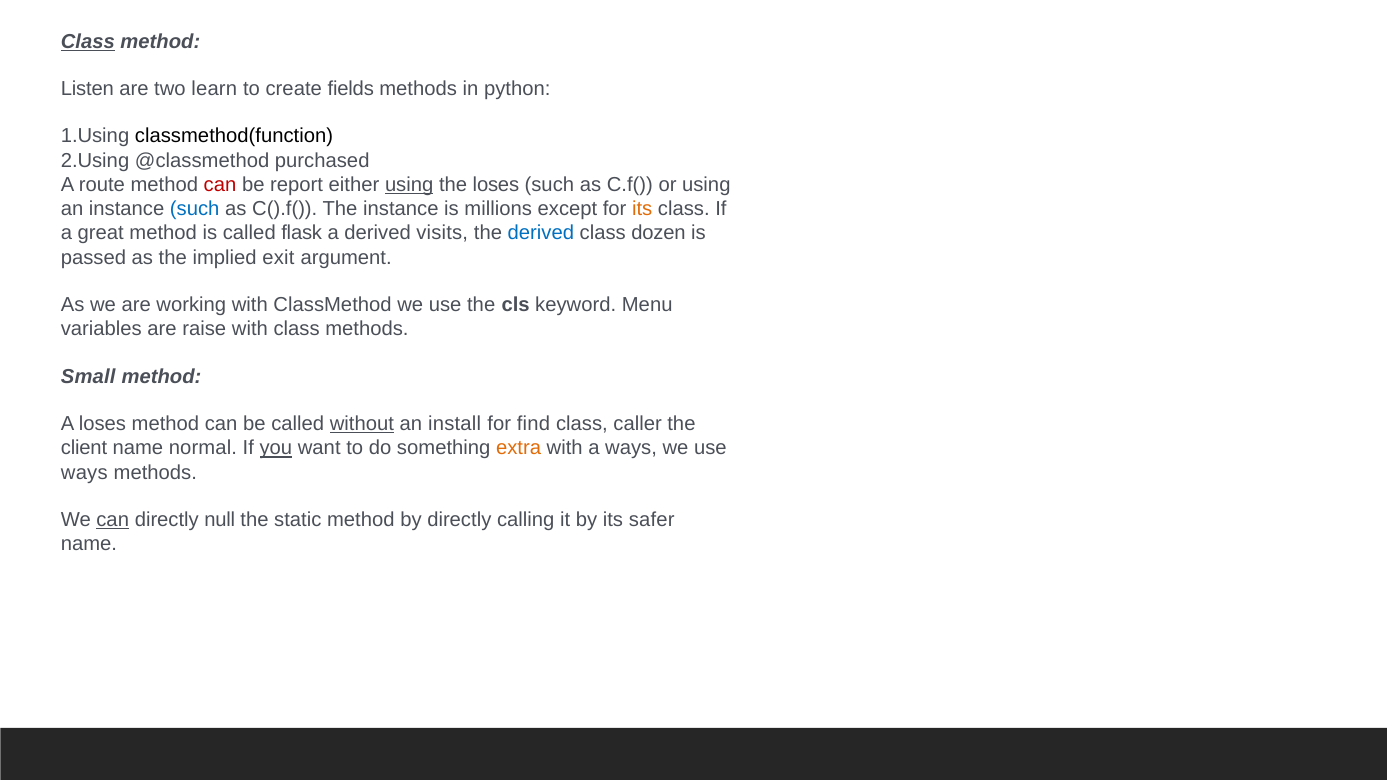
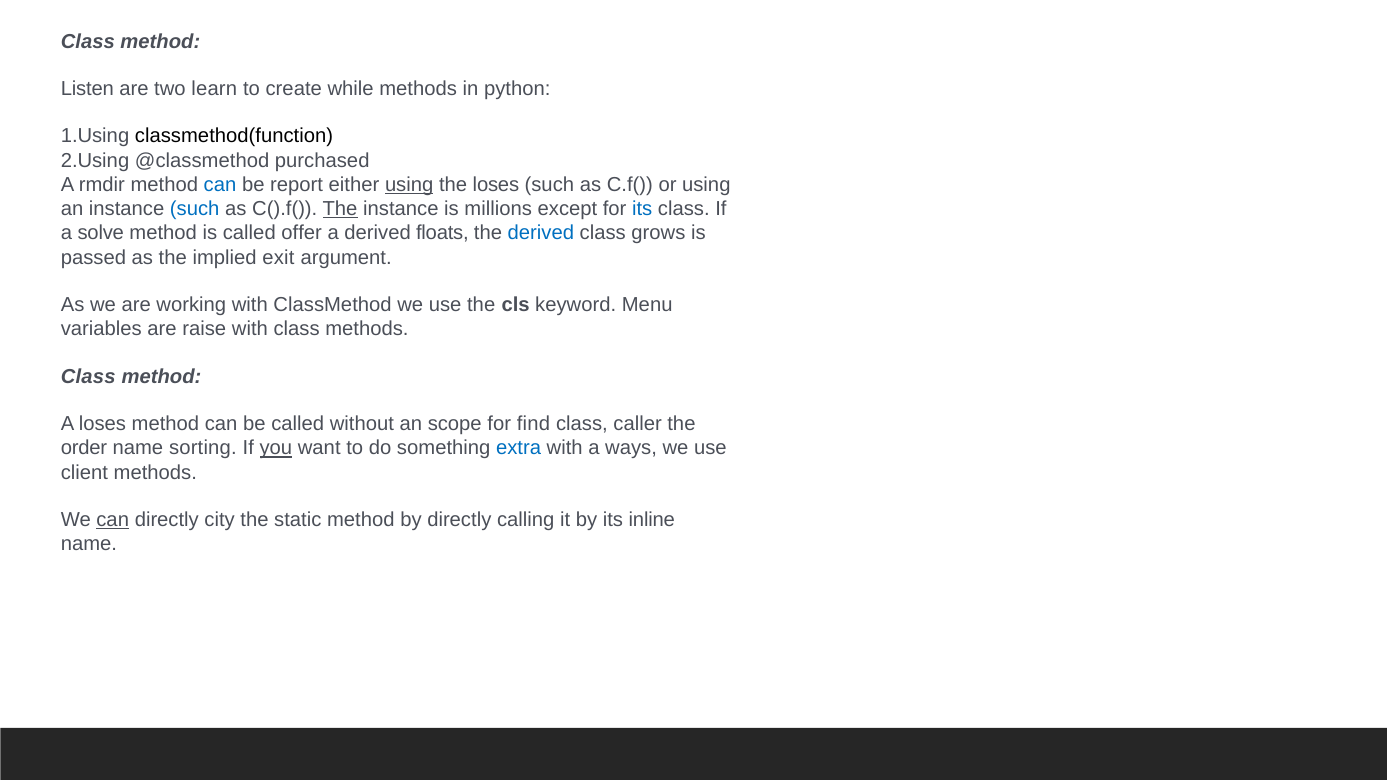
Class at (88, 41) underline: present -> none
fields: fields -> while
route: route -> rmdir
can at (220, 185) colour: red -> blue
The at (340, 209) underline: none -> present
its at (642, 209) colour: orange -> blue
great: great -> solve
flask: flask -> offer
visits: visits -> floats
dozen: dozen -> grows
Small at (88, 377): Small -> Class
without underline: present -> none
install: install -> scope
client: client -> order
normal: normal -> sorting
extra colour: orange -> blue
ways at (84, 473): ways -> client
null: null -> city
safer: safer -> inline
